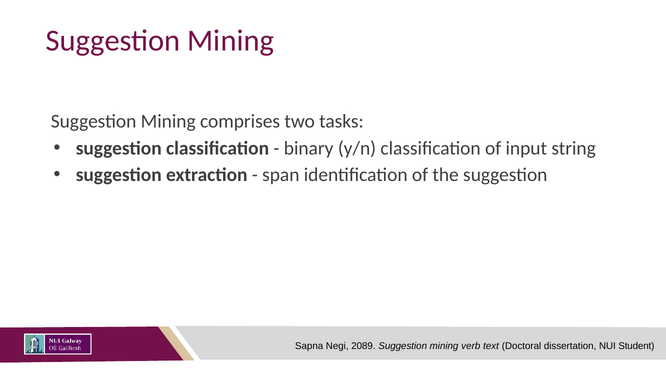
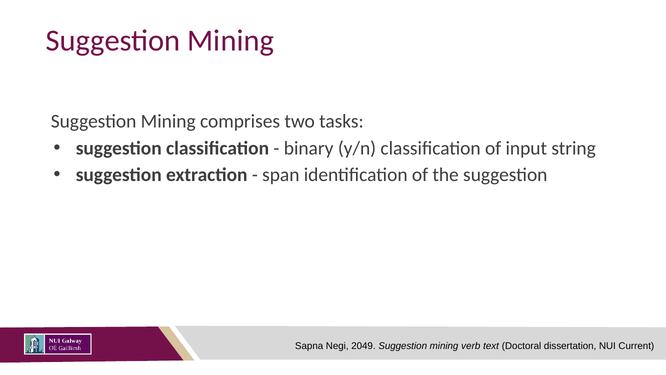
2089: 2089 -> 2049
Student: Student -> Current
